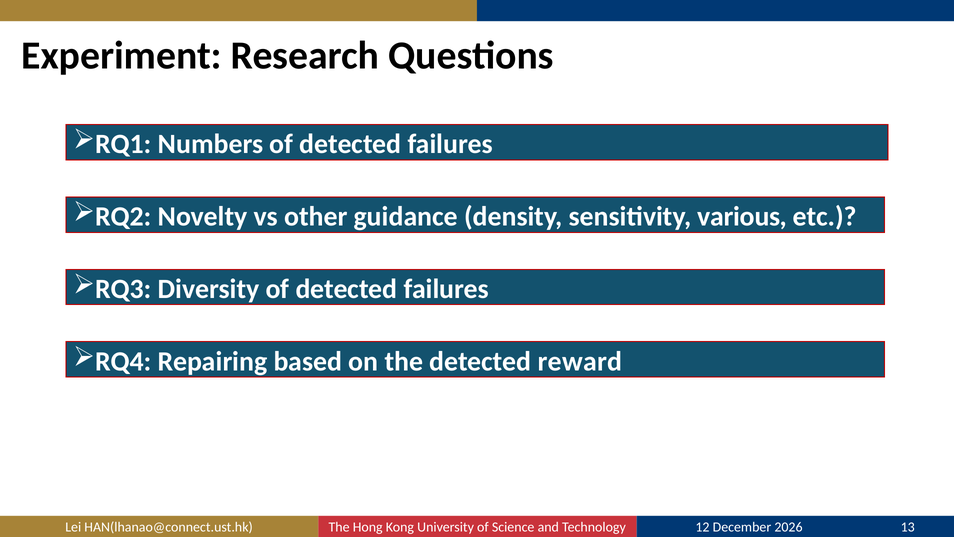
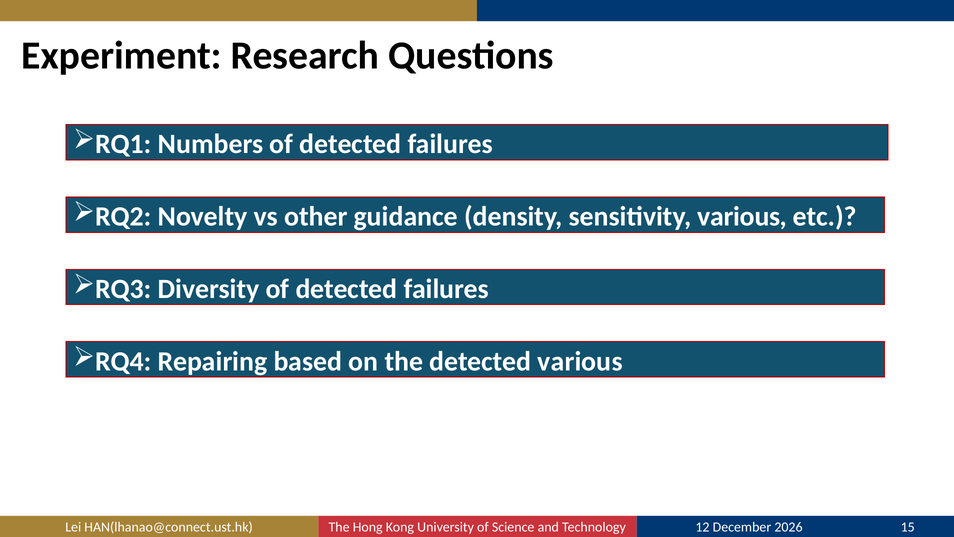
detected reward: reward -> various
13: 13 -> 15
